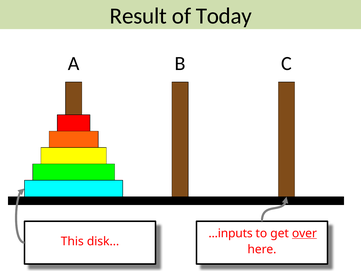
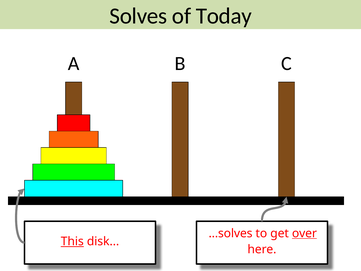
Result: Result -> Solves
...inputs: ...inputs -> ...solves
This underline: none -> present
